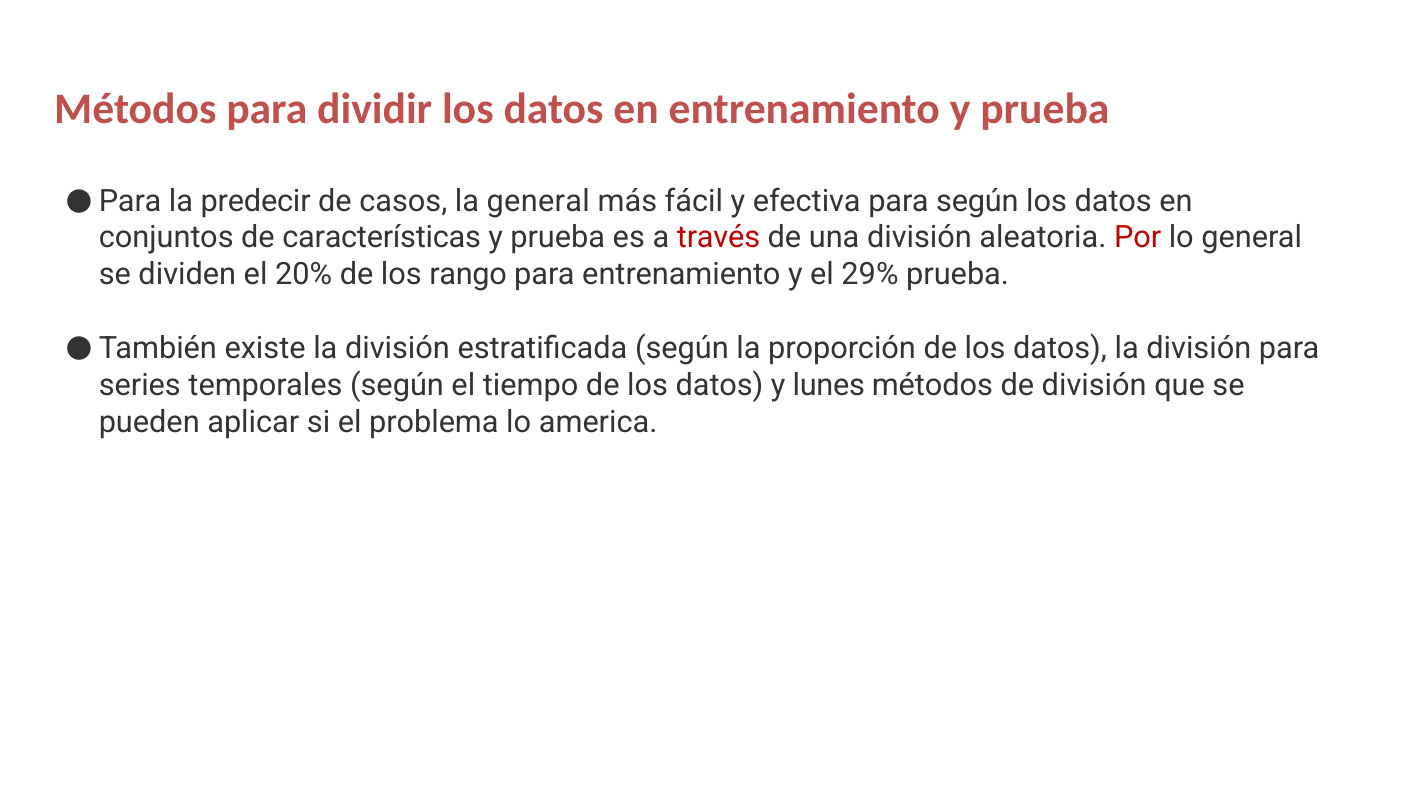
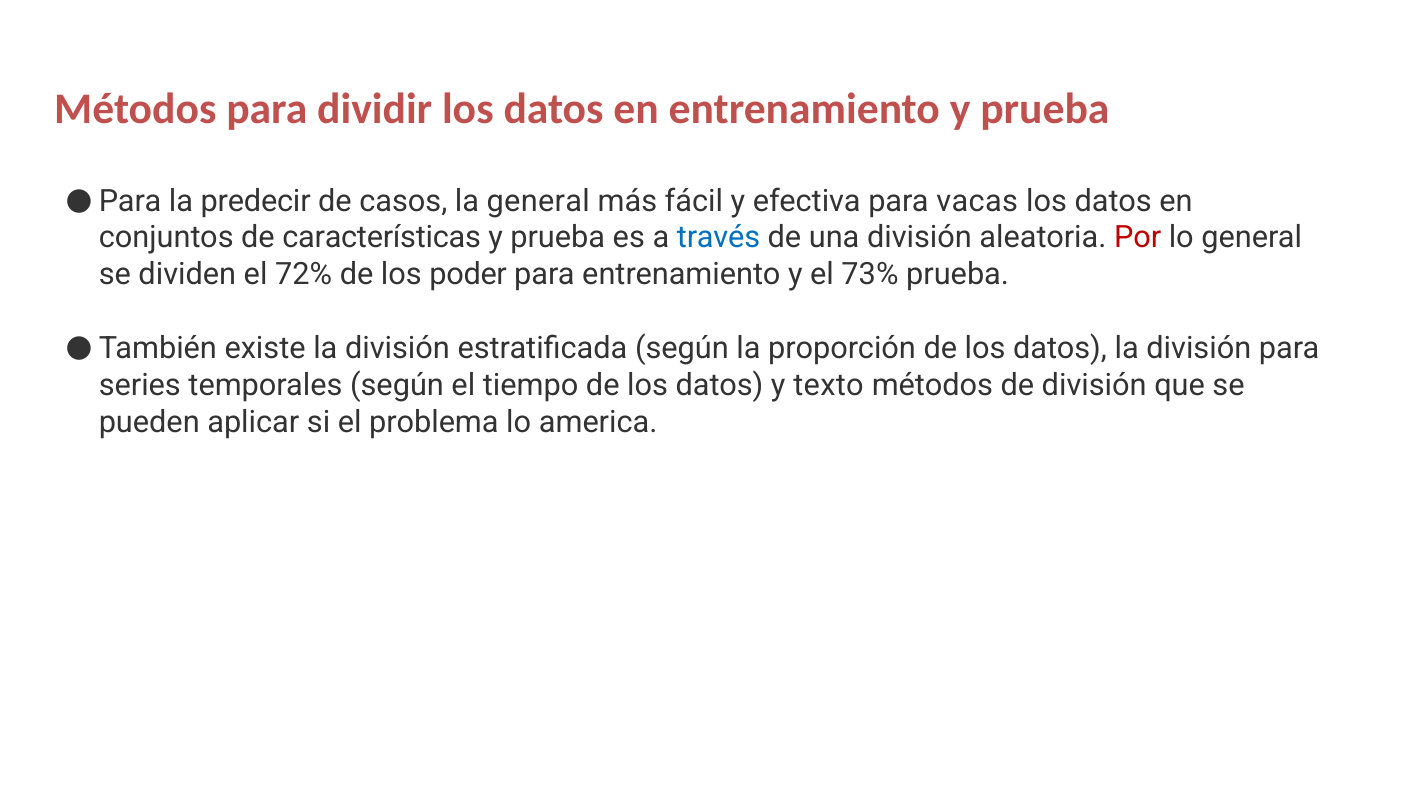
para según: según -> vacas
través colour: red -> blue
20%: 20% -> 72%
rango: rango -> poder
29%: 29% -> 73%
lunes: lunes -> texto
